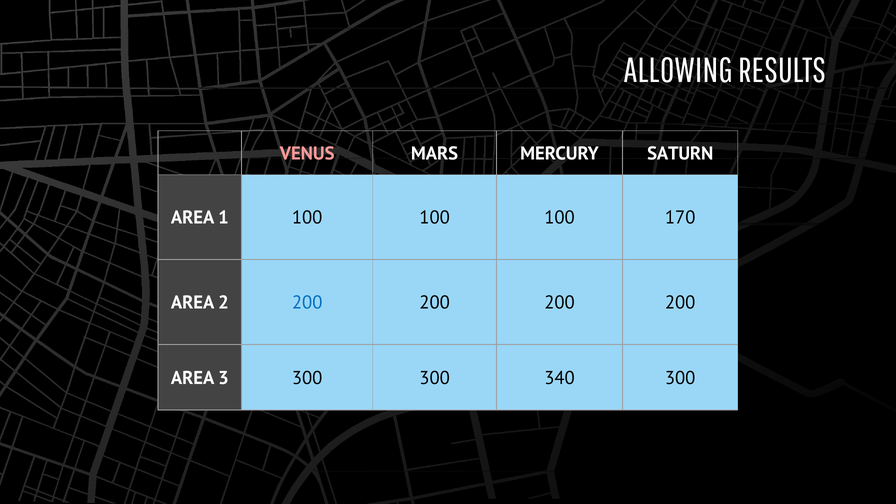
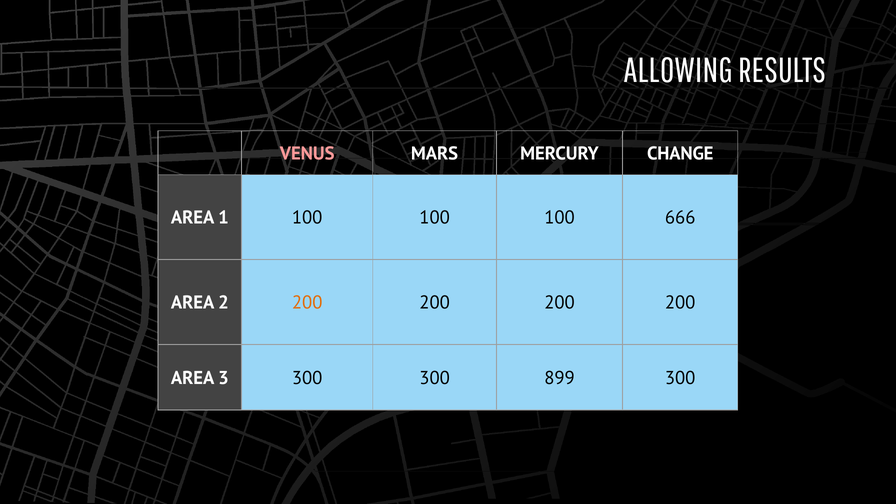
SATURN: SATURN -> CHANGE
170: 170 -> 666
200 at (307, 303) colour: blue -> orange
340: 340 -> 899
